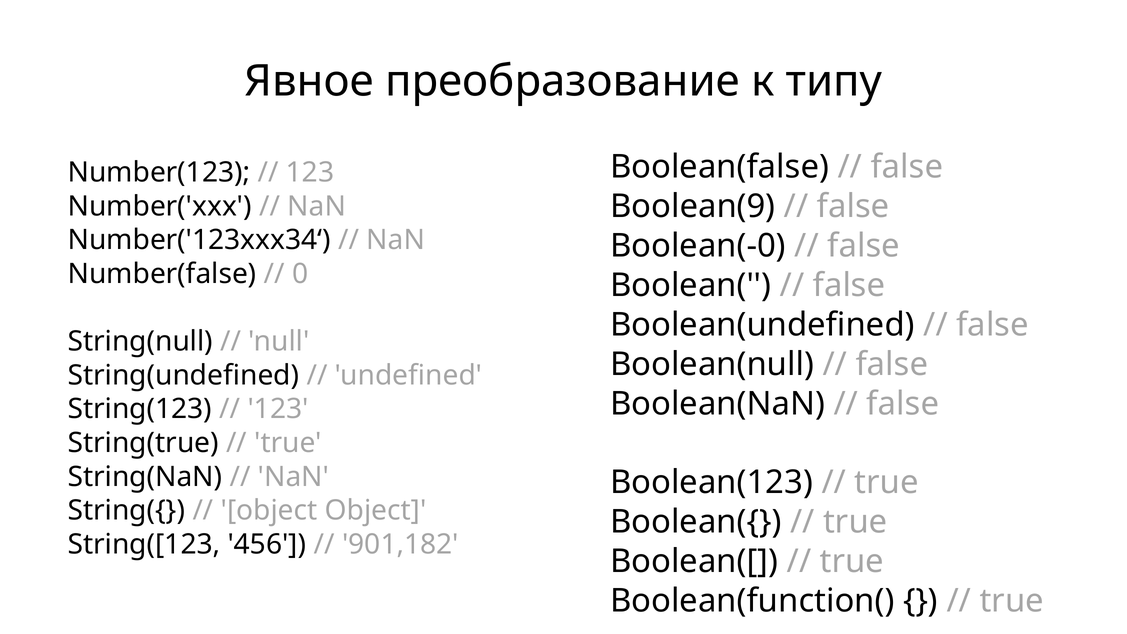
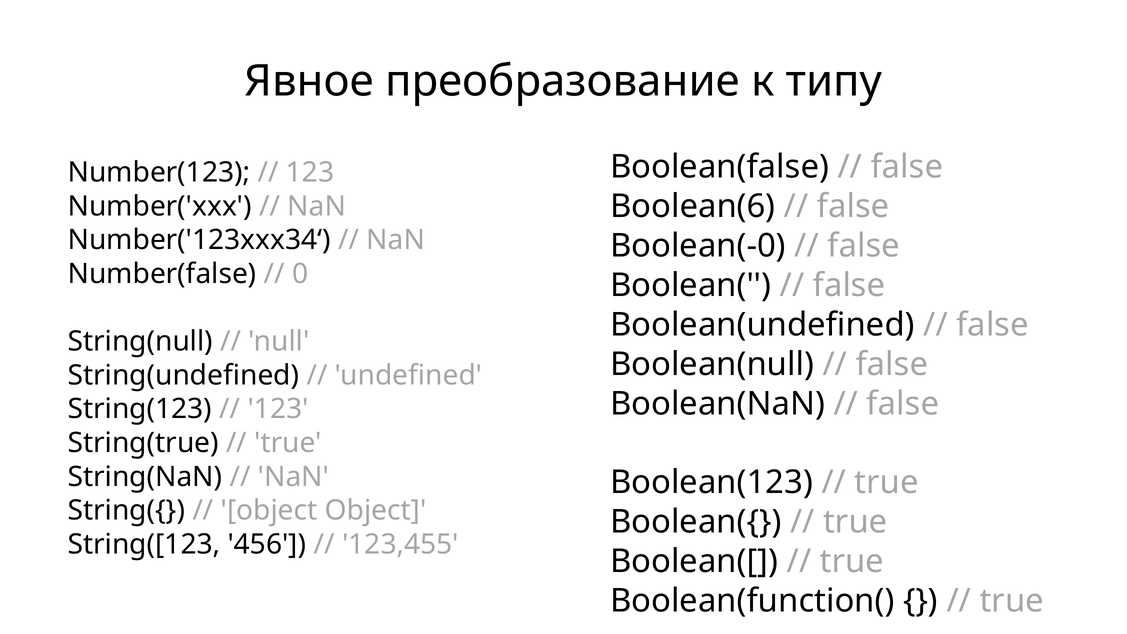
Boolean(9: Boolean(9 -> Boolean(6
901,182: 901,182 -> 123,455
